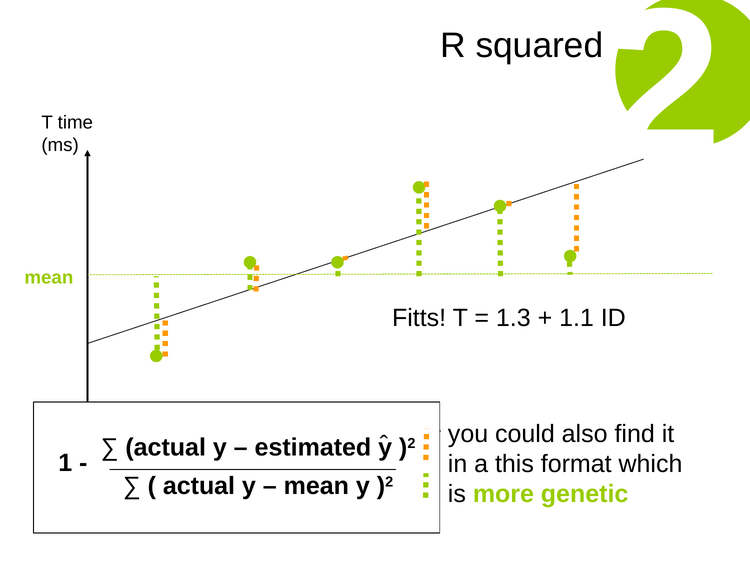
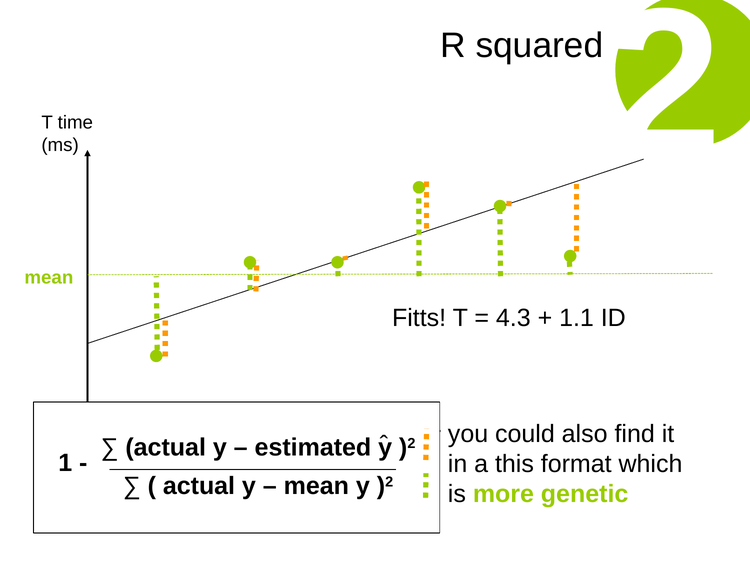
1.3: 1.3 -> 4.3
